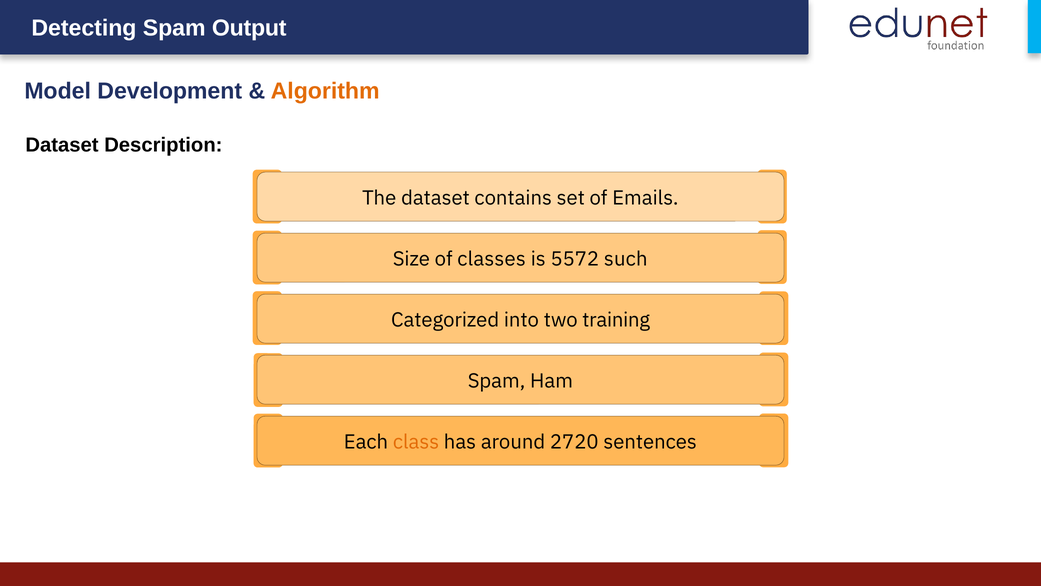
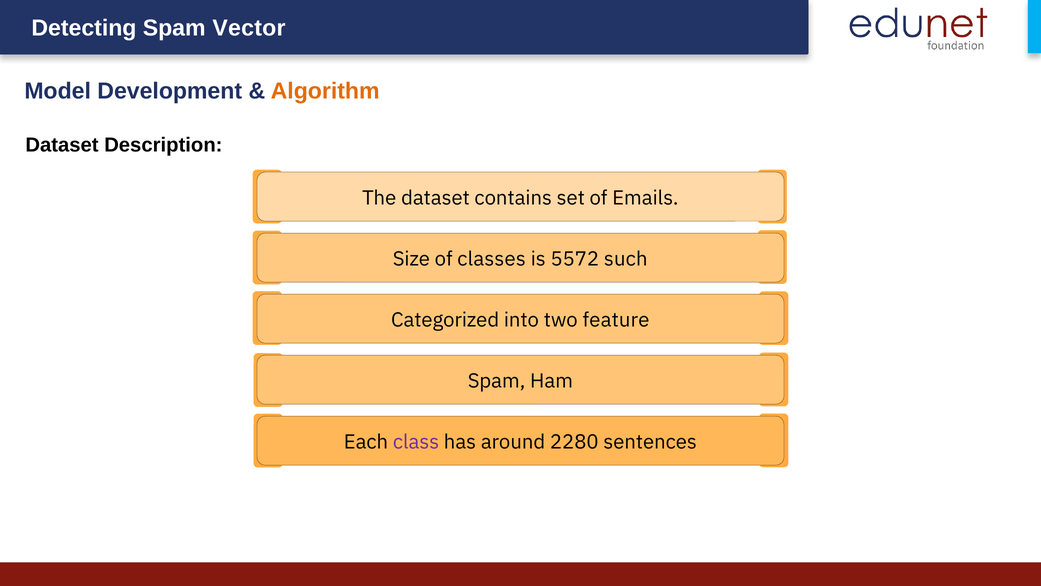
Output: Output -> Vector
training: training -> feature
class colour: orange -> purple
2720: 2720 -> 2280
